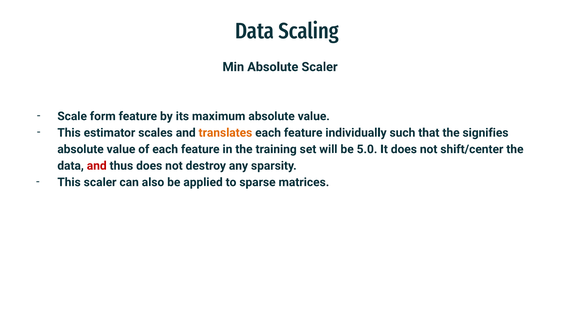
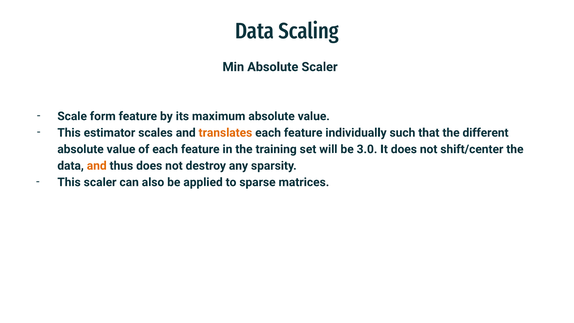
signifies: signifies -> different
5.0: 5.0 -> 3.0
and at (97, 166) colour: red -> orange
